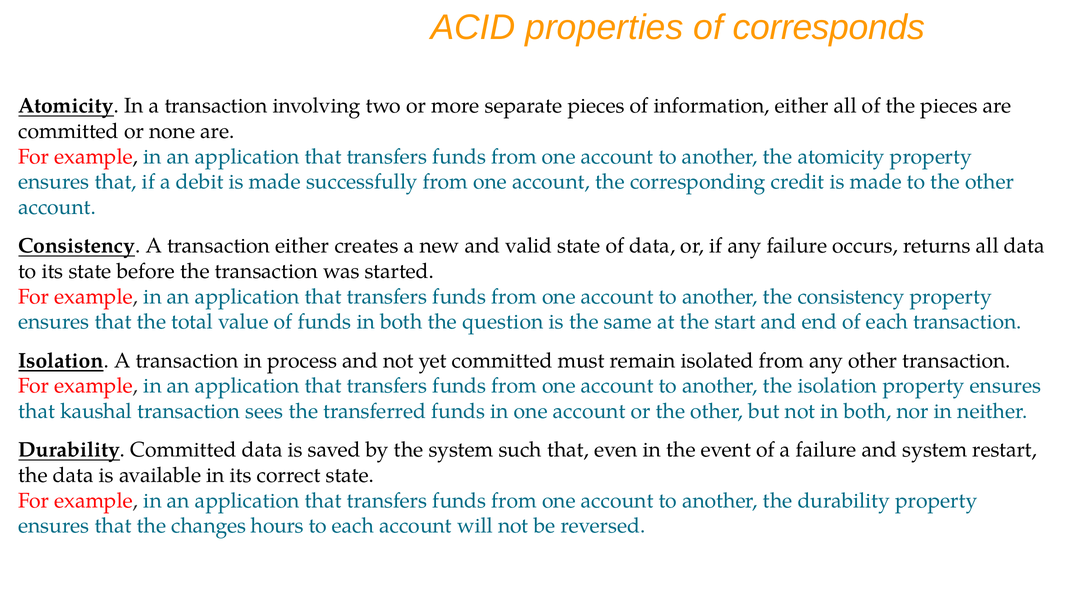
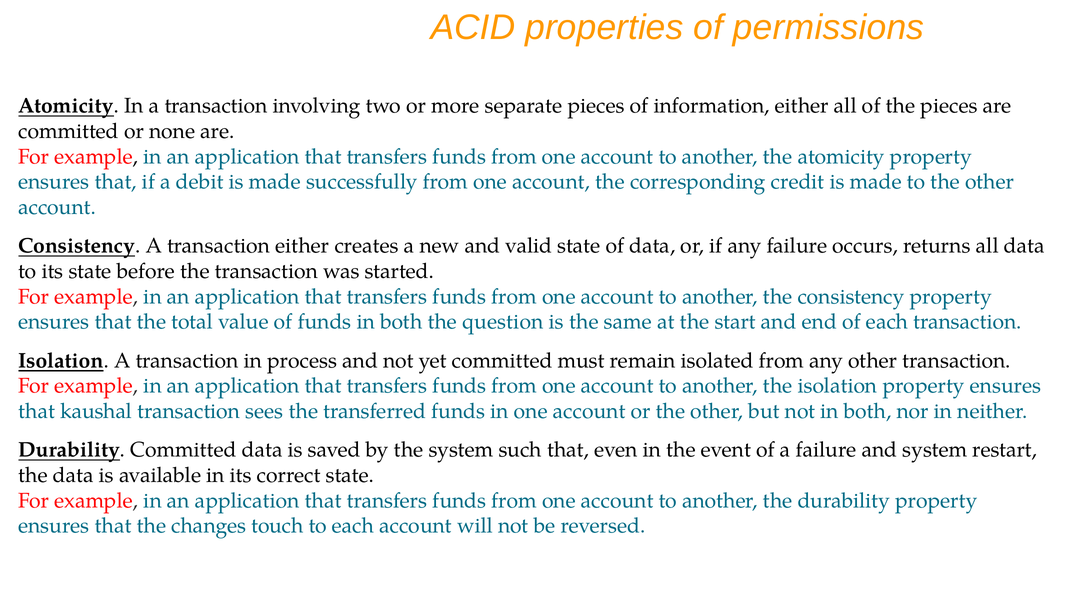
corresponds: corresponds -> permissions
hours: hours -> touch
